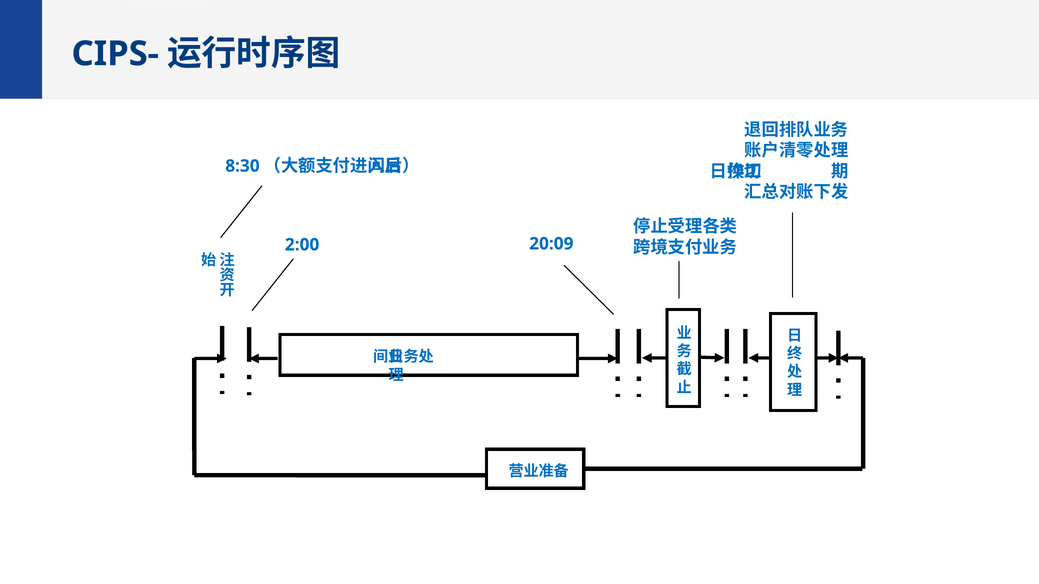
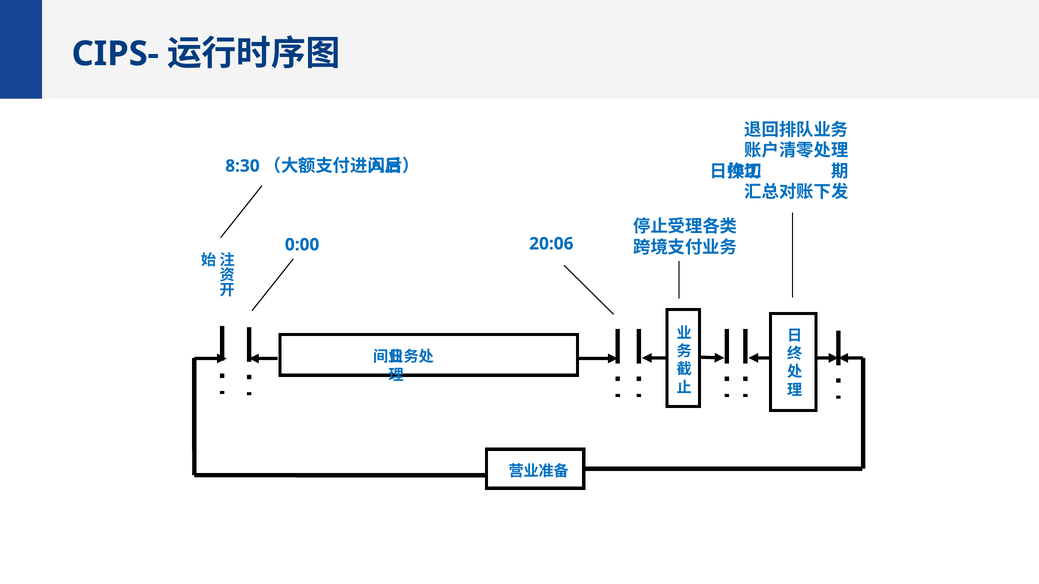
20:09: 20:09 -> 20:06
2:00: 2:00 -> 0:00
